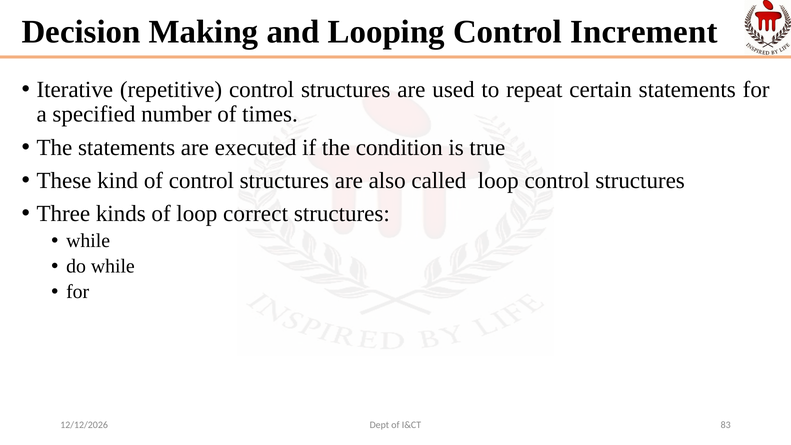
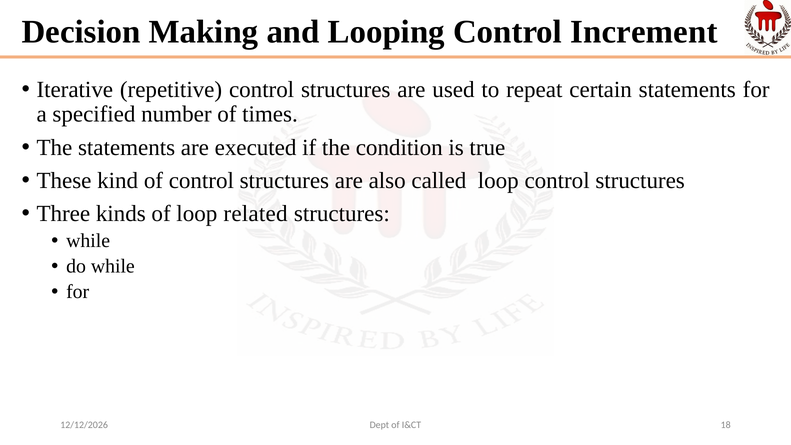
correct: correct -> related
83: 83 -> 18
